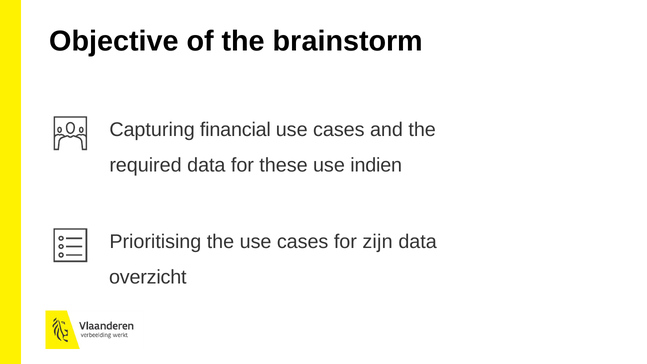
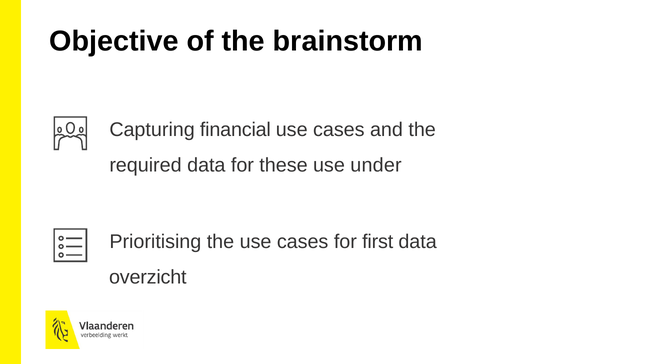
indien: indien -> under
zijn: zijn -> first
